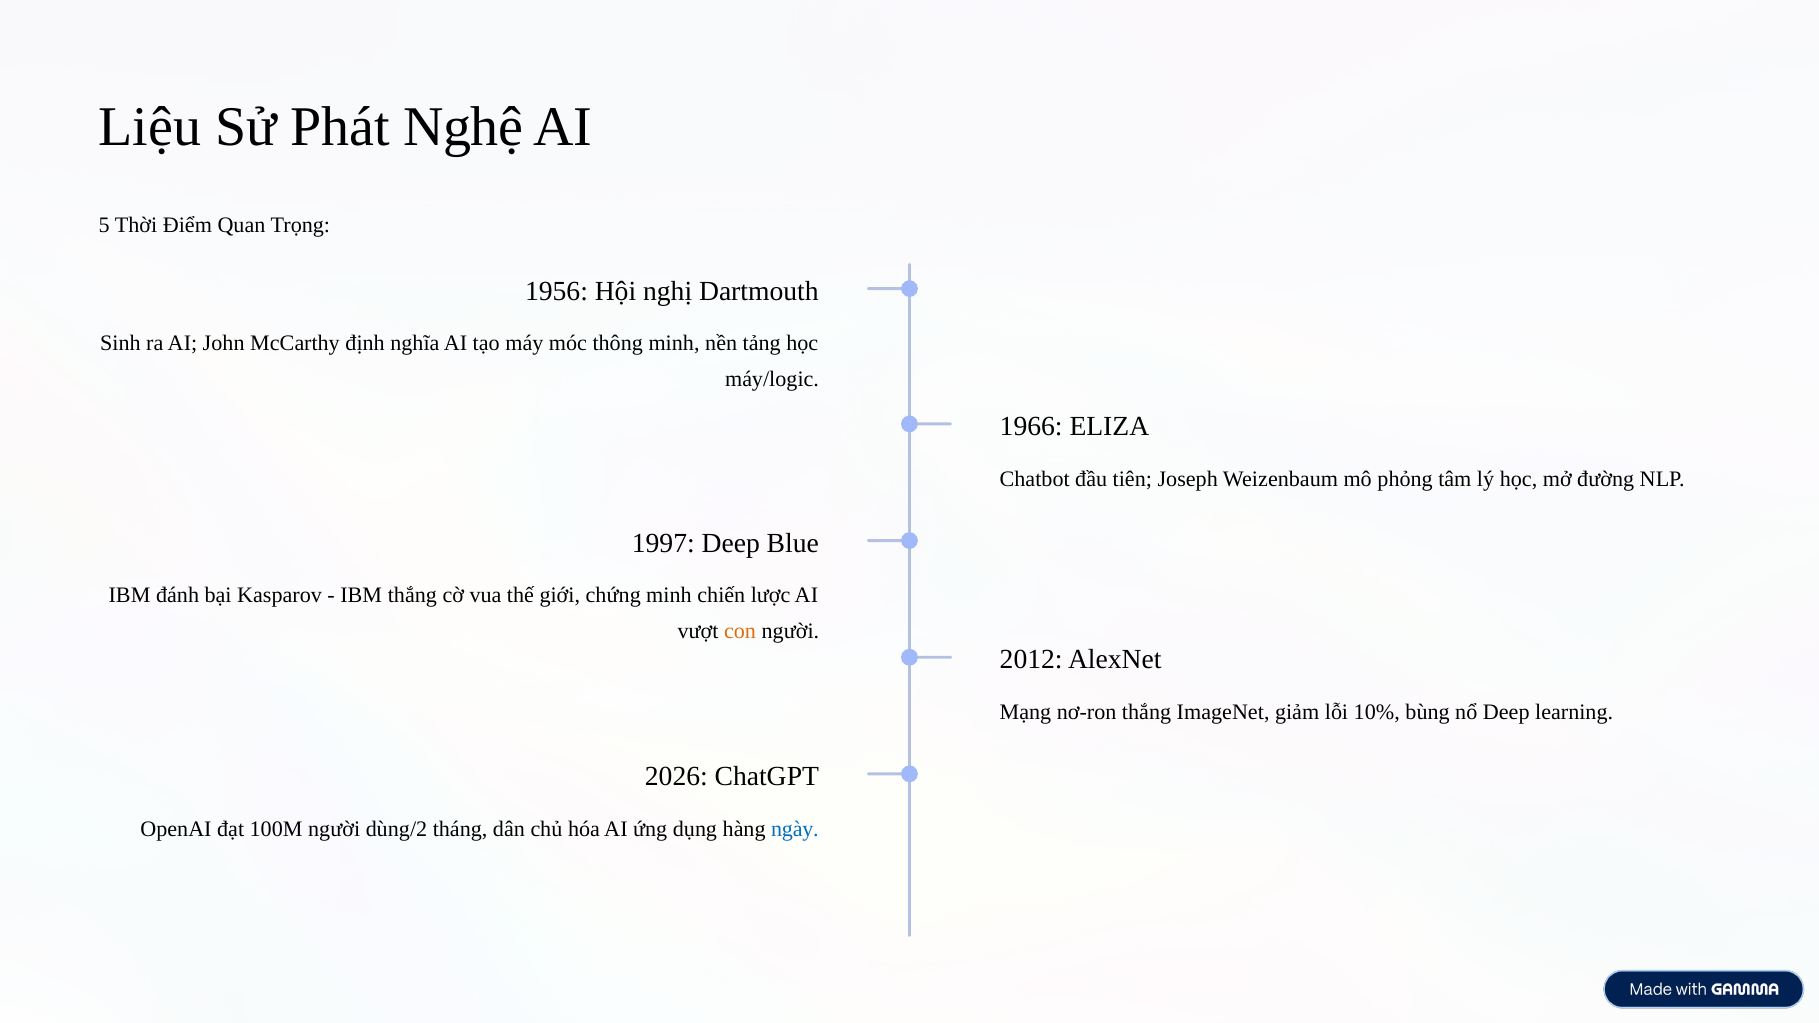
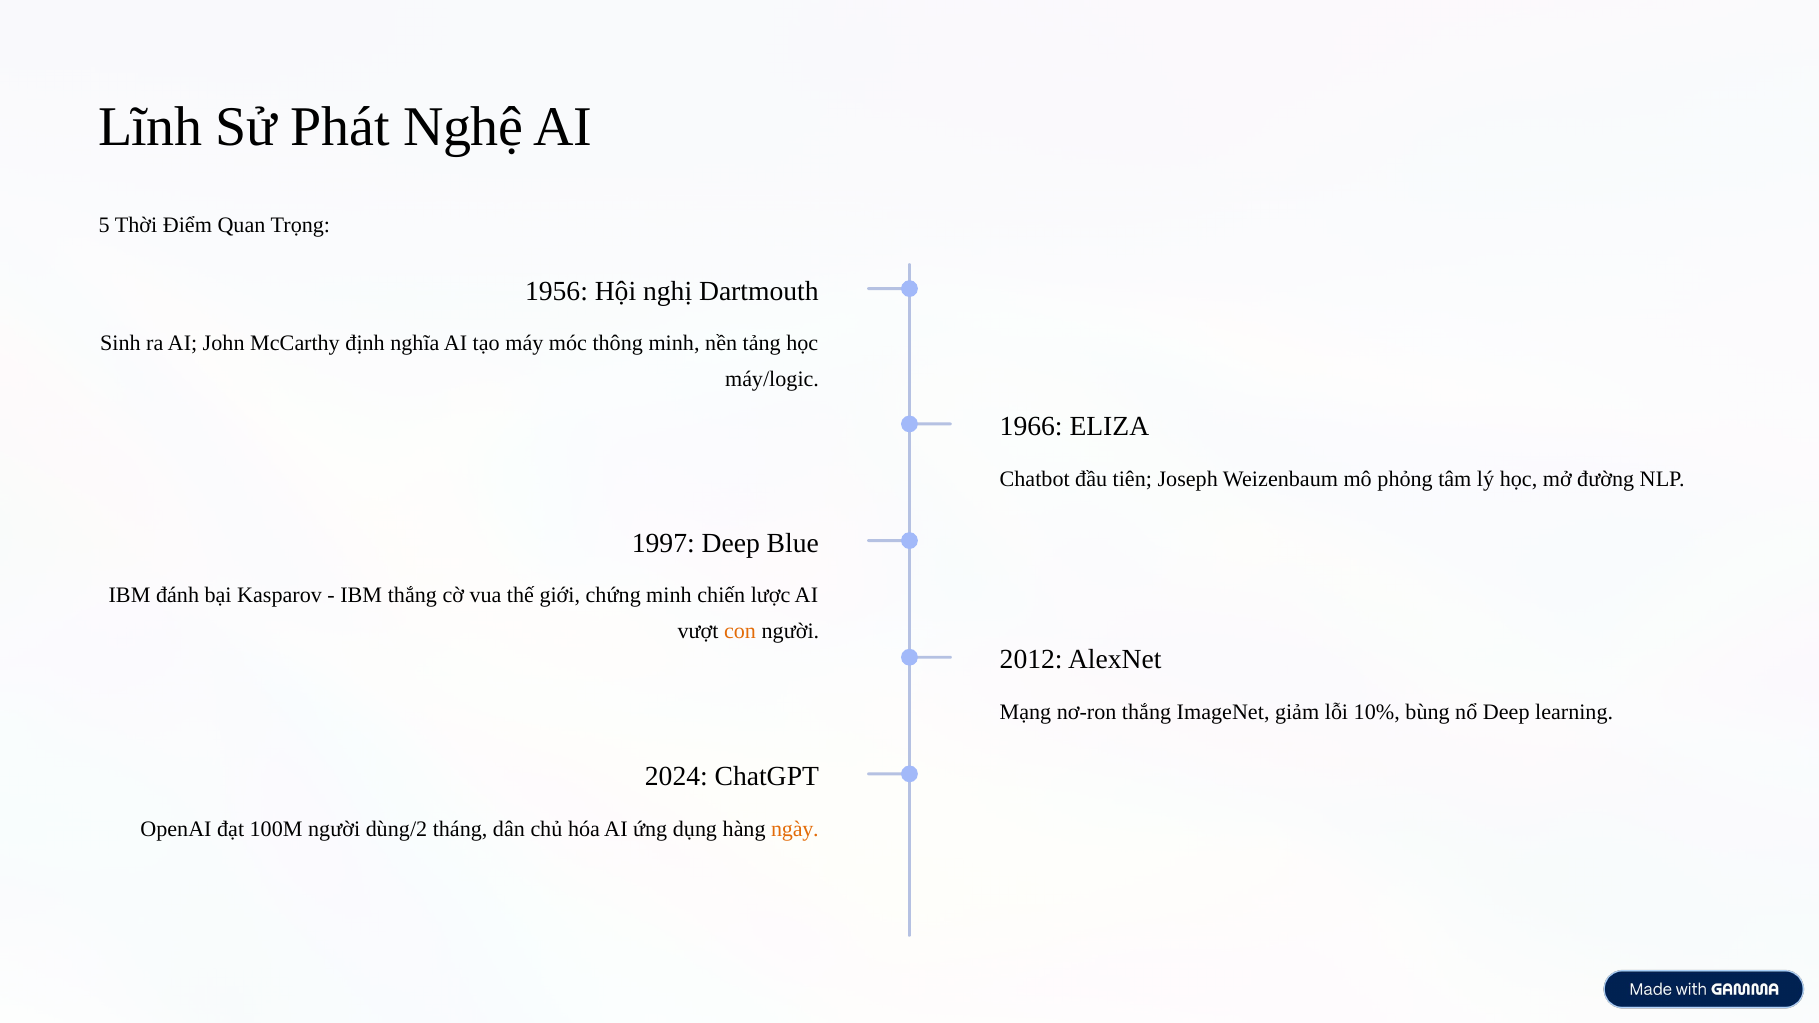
Liệu: Liệu -> Lĩnh
2026: 2026 -> 2024
ngày colour: blue -> orange
